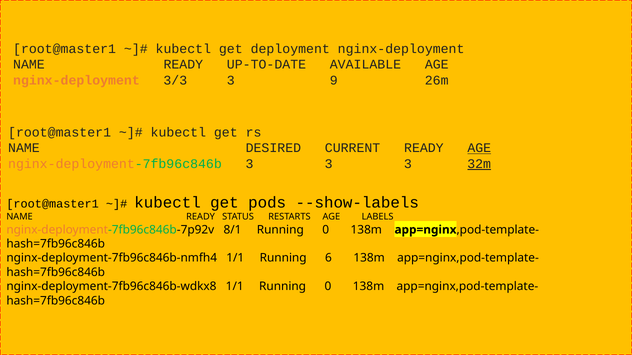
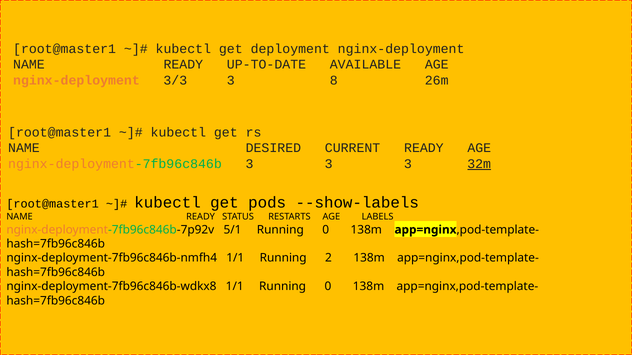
9: 9 -> 8
AGE at (479, 148) underline: present -> none
8/1: 8/1 -> 5/1
6: 6 -> 2
